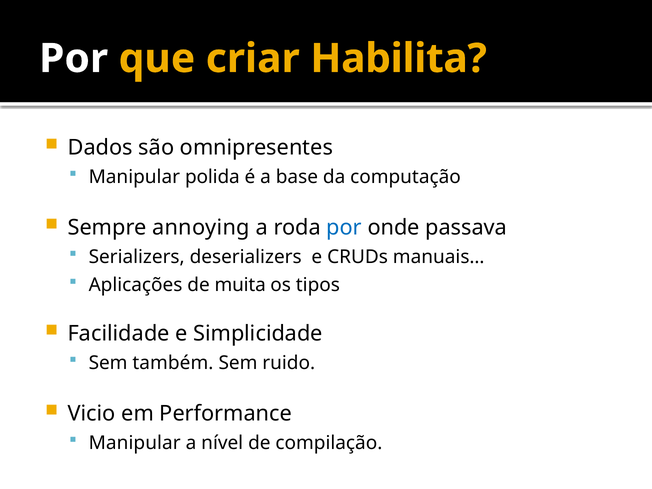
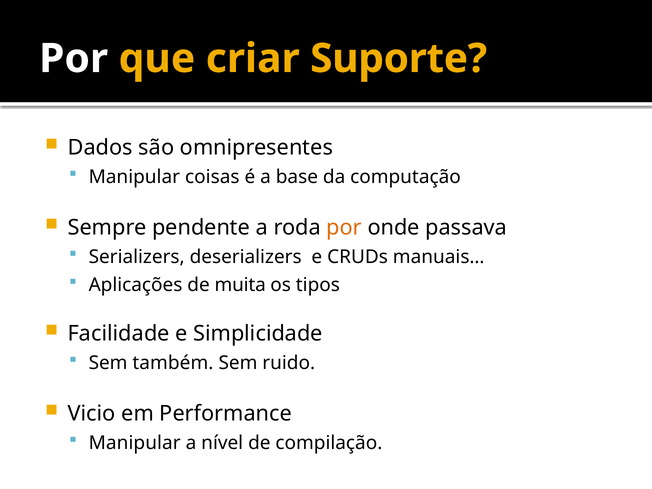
Habilita: Habilita -> Suporte
polida: polida -> coisas
annoying: annoying -> pendente
por at (344, 228) colour: blue -> orange
